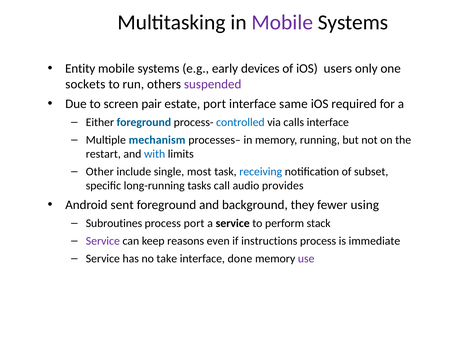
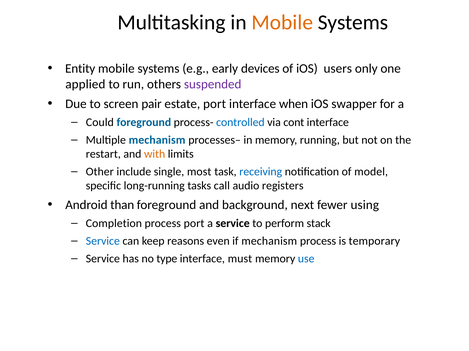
Mobile at (282, 22) colour: purple -> orange
sockets: sockets -> applied
same: same -> when
required: required -> swapper
Either: Either -> Could
calls: calls -> cont
with colour: blue -> orange
subset: subset -> model
provides: provides -> registers
sent: sent -> than
they: they -> next
Subroutines: Subroutines -> Completion
Service at (103, 241) colour: purple -> blue
if instructions: instructions -> mechanism
immediate: immediate -> temporary
take: take -> type
done: done -> must
use colour: purple -> blue
